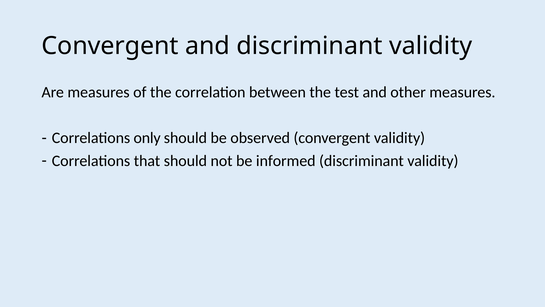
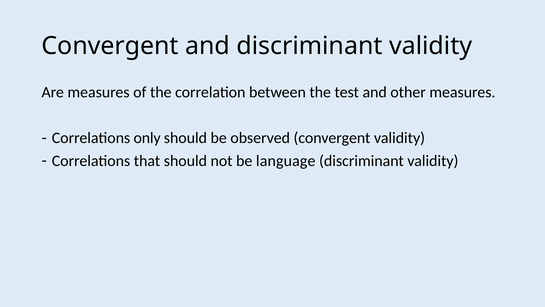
informed: informed -> language
